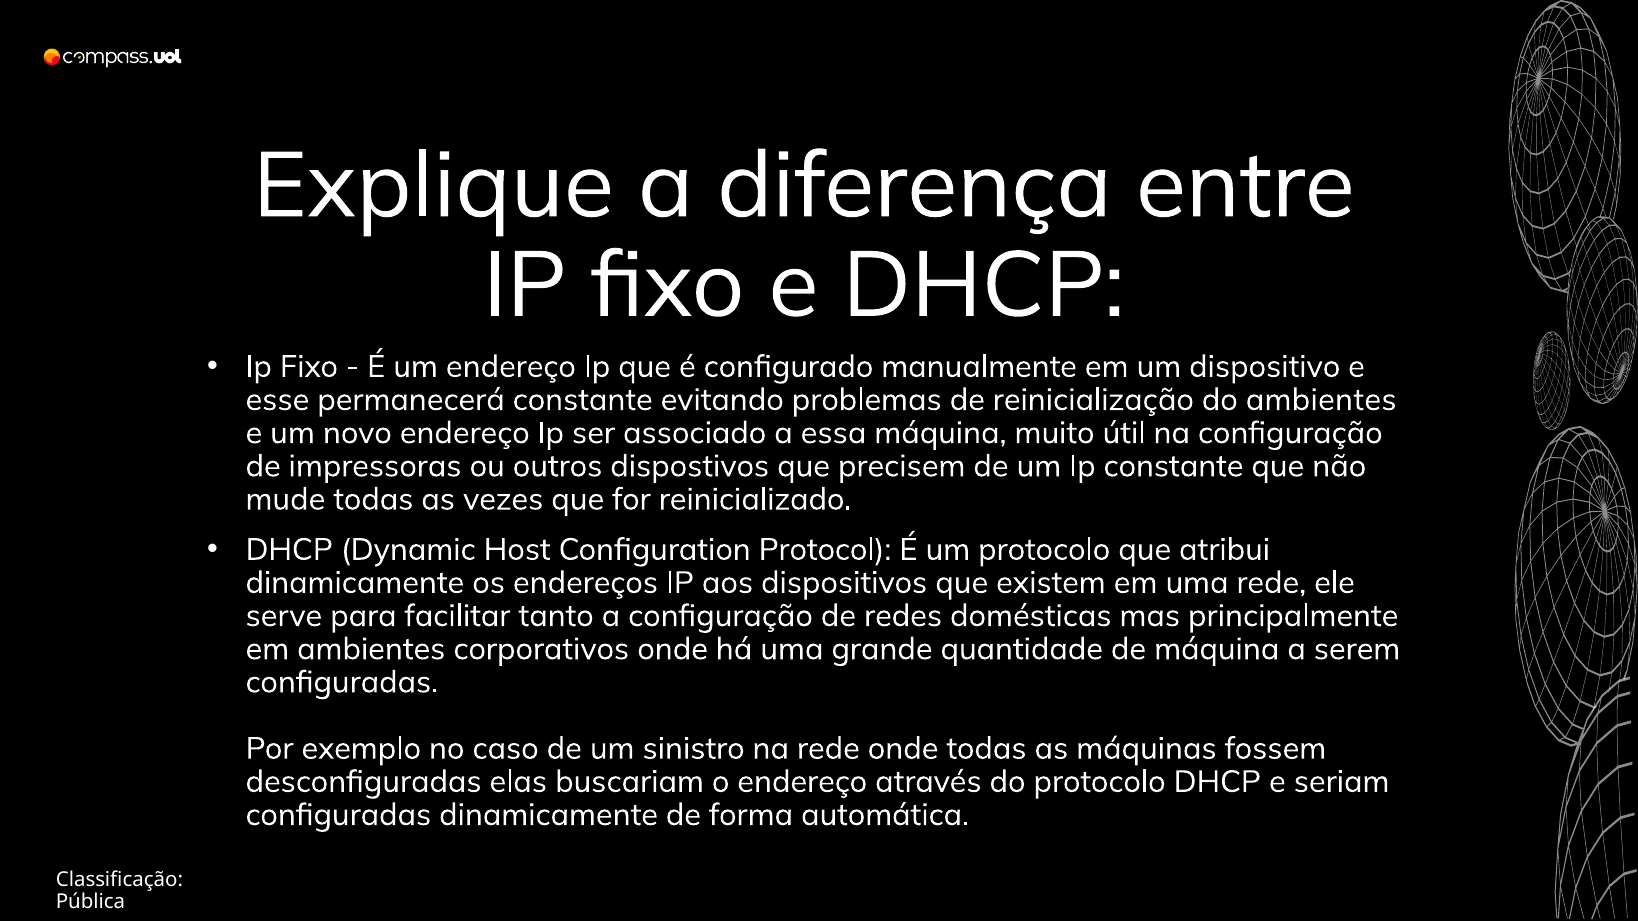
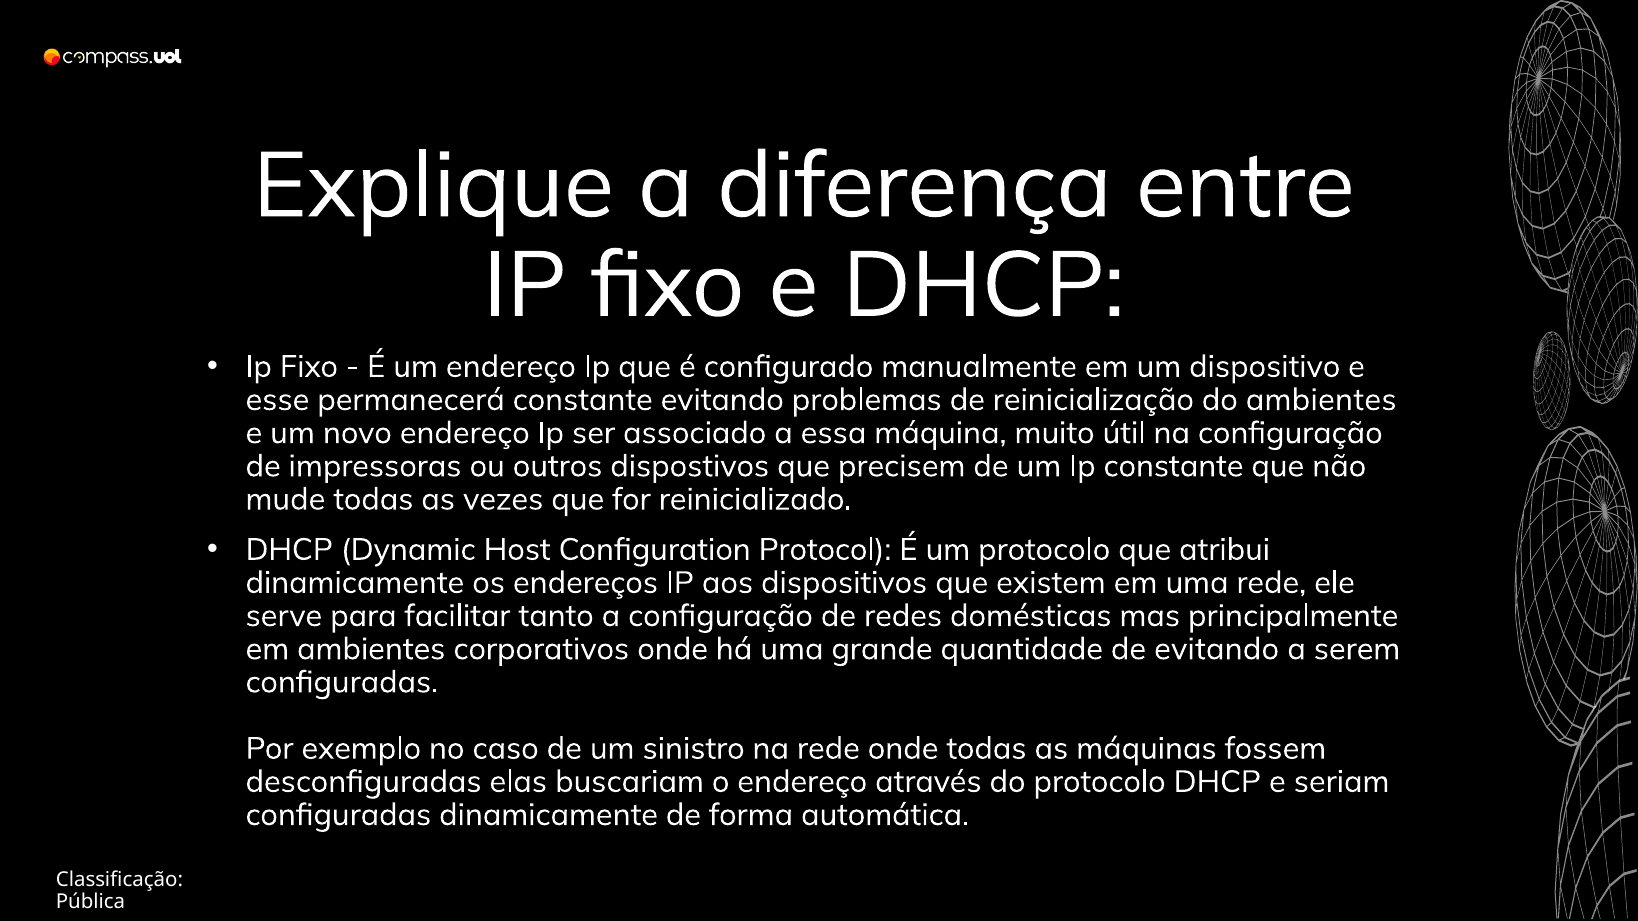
de máquina: máquina -> evitando
